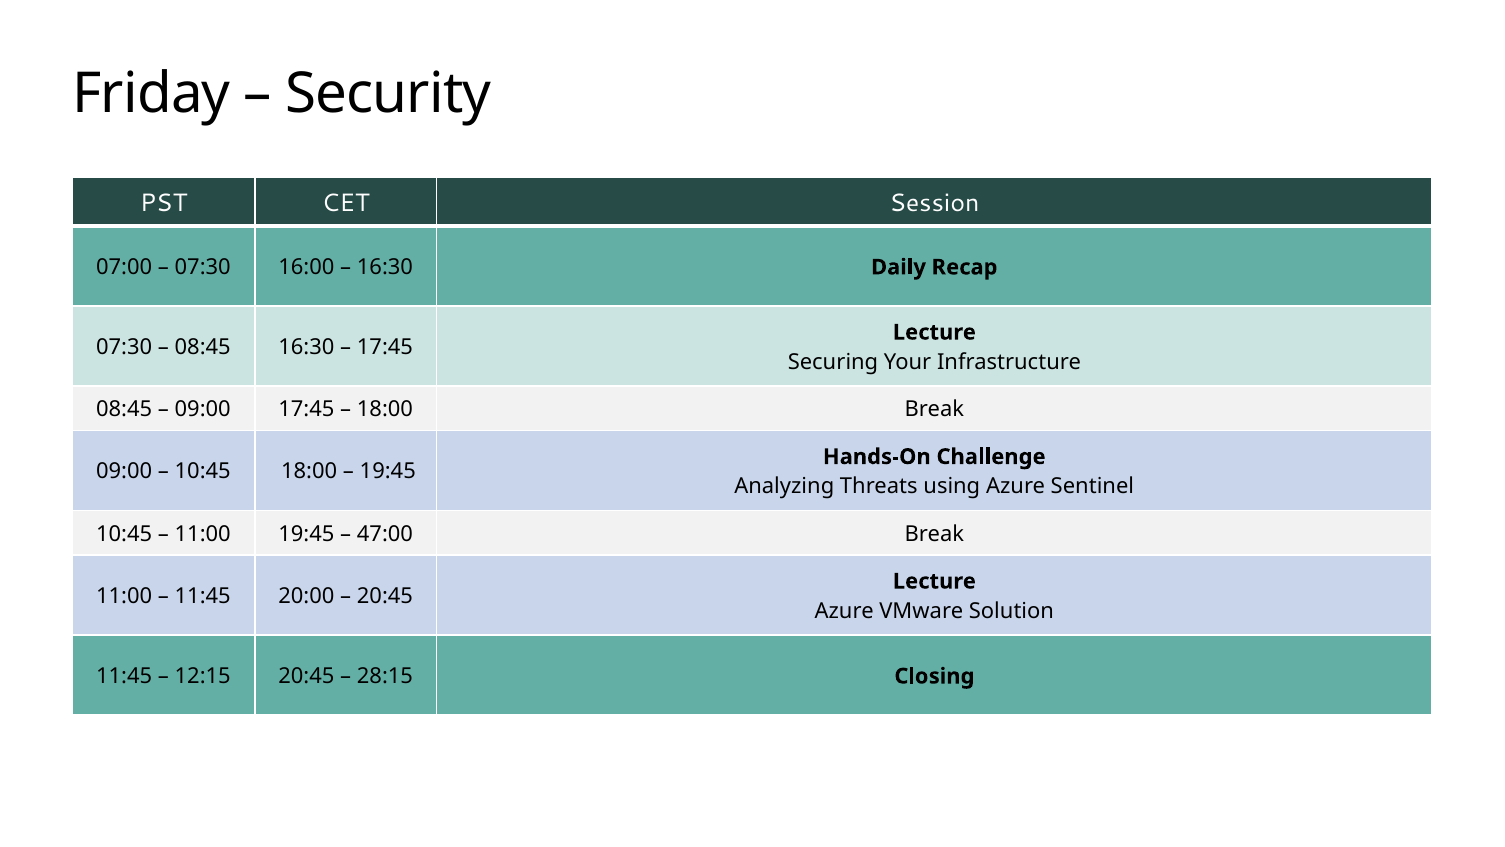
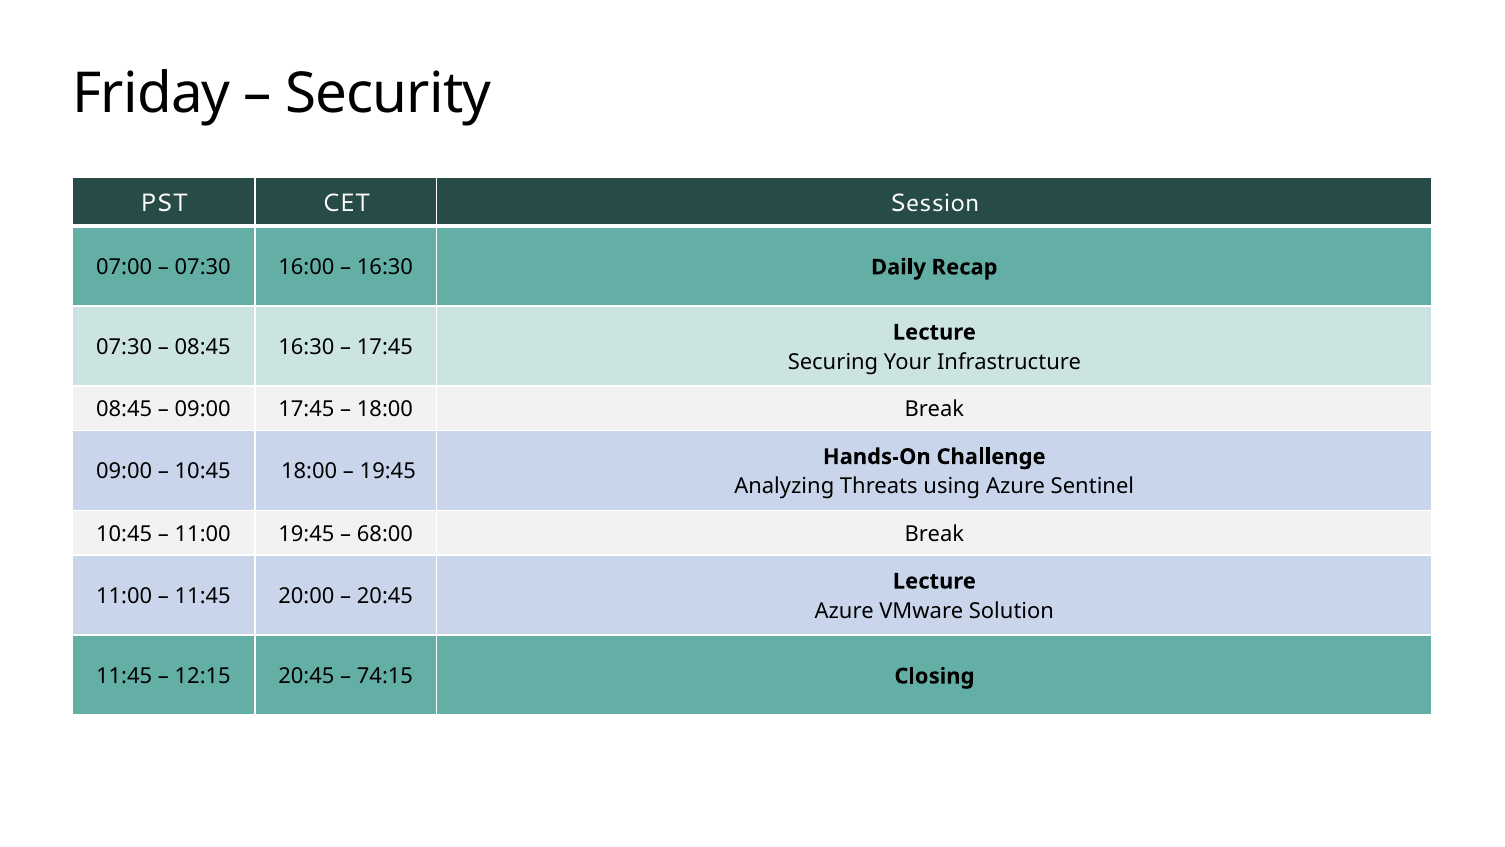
47:00: 47:00 -> 68:00
28:15: 28:15 -> 74:15
